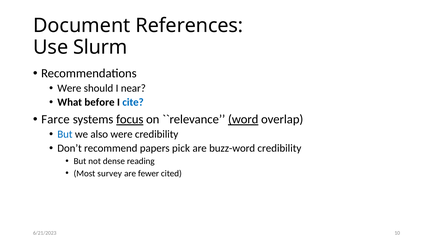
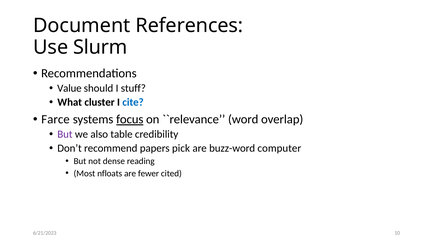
Were at (69, 88): Were -> Value
near: near -> stuff
before: before -> cluster
word underline: present -> none
But at (65, 134) colour: blue -> purple
also were: were -> table
buzz-word credibility: credibility -> computer
survey: survey -> nfloats
